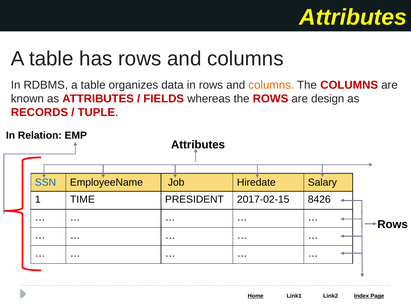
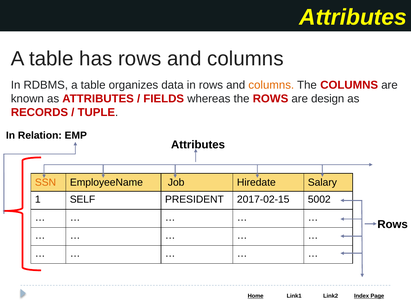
SSN colour: blue -> orange
TIME: TIME -> SELF
8426: 8426 -> 5002
